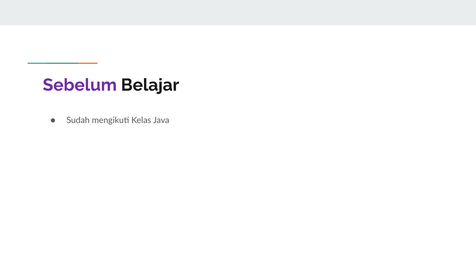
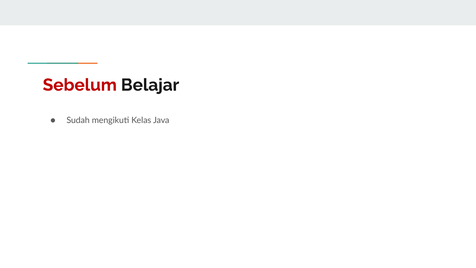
Sebelum colour: purple -> red
